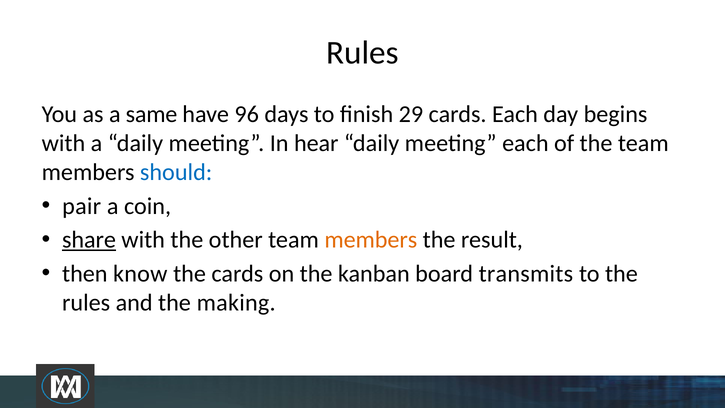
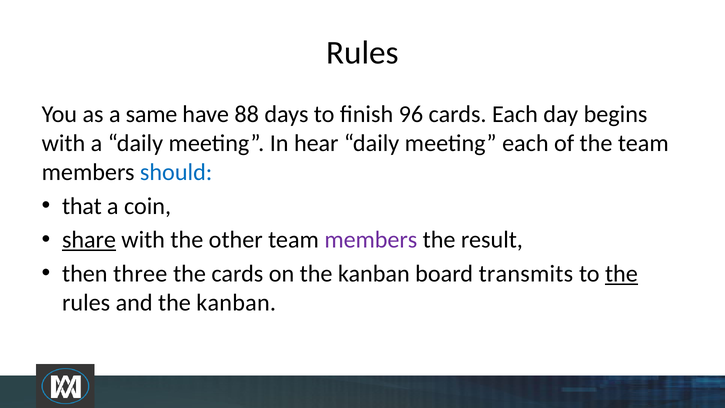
96: 96 -> 88
29: 29 -> 96
pair: pair -> that
members at (371, 240) colour: orange -> purple
know: know -> three
the at (621, 274) underline: none -> present
and the making: making -> kanban
